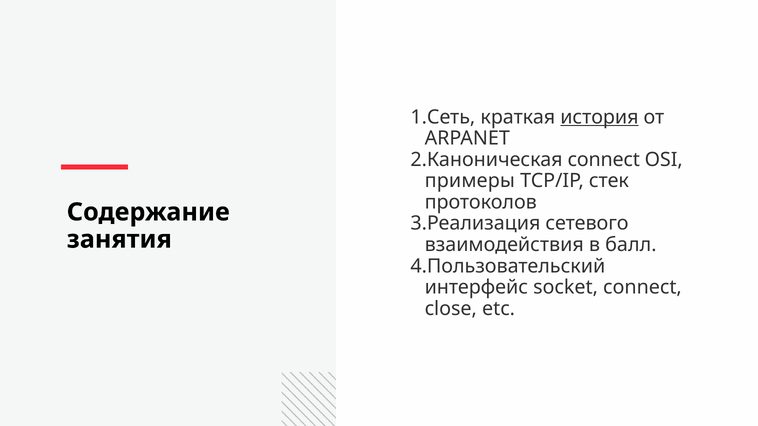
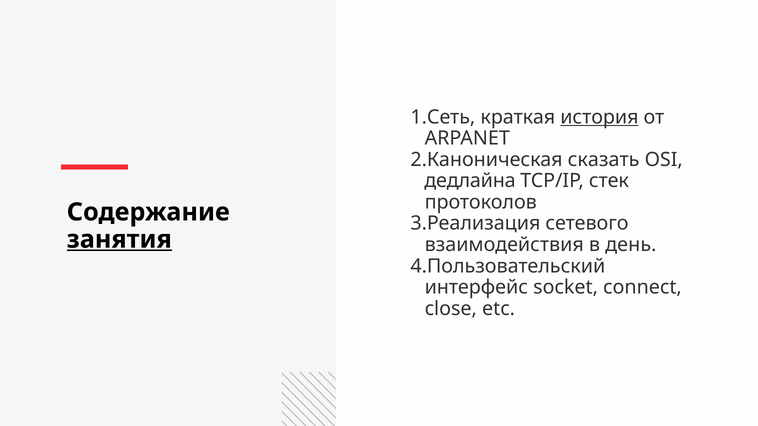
connect at (604, 160): connect -> сказать
примеры: примеры -> дедлайна
занятия underline: none -> present
балл: балл -> день
